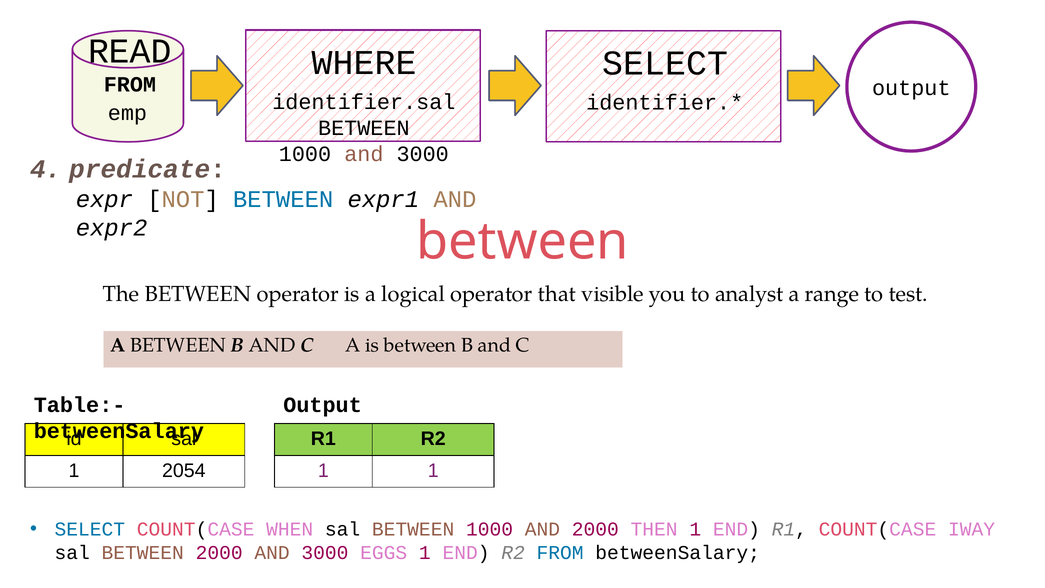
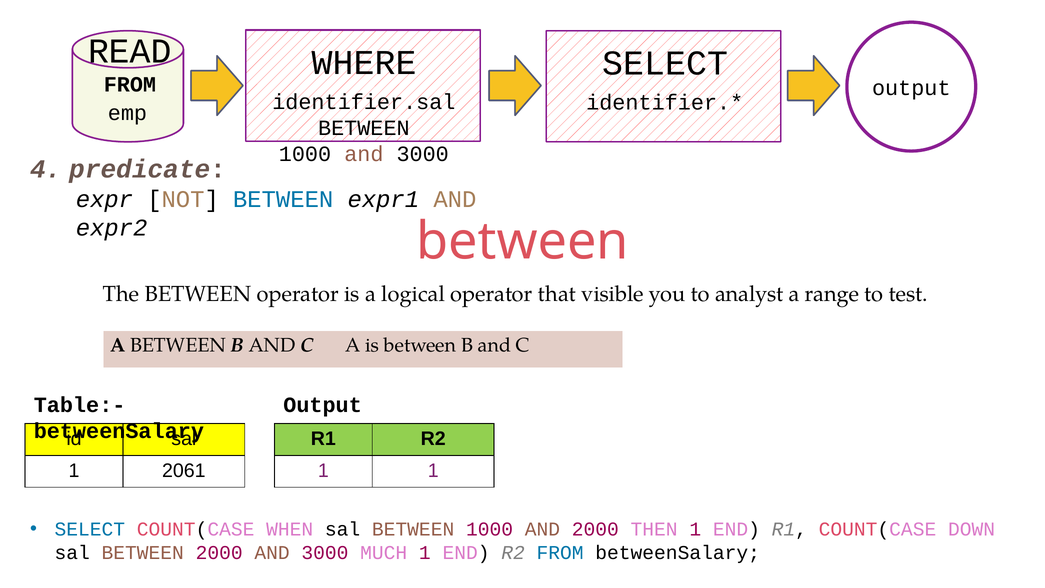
2054: 2054 -> 2061
IWAY: IWAY -> DOWN
EGGS: EGGS -> MUCH
